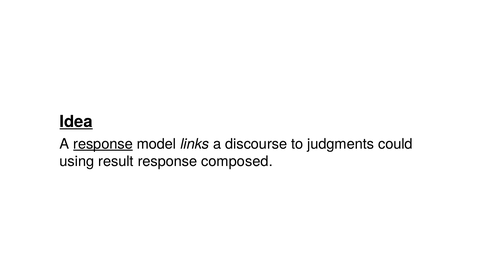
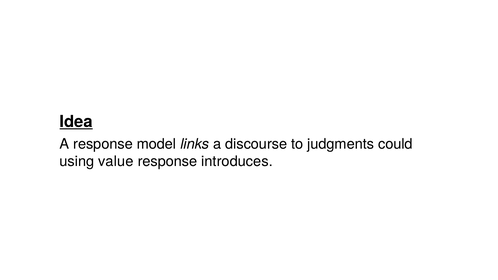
response at (103, 144) underline: present -> none
result: result -> value
composed: composed -> introduces
